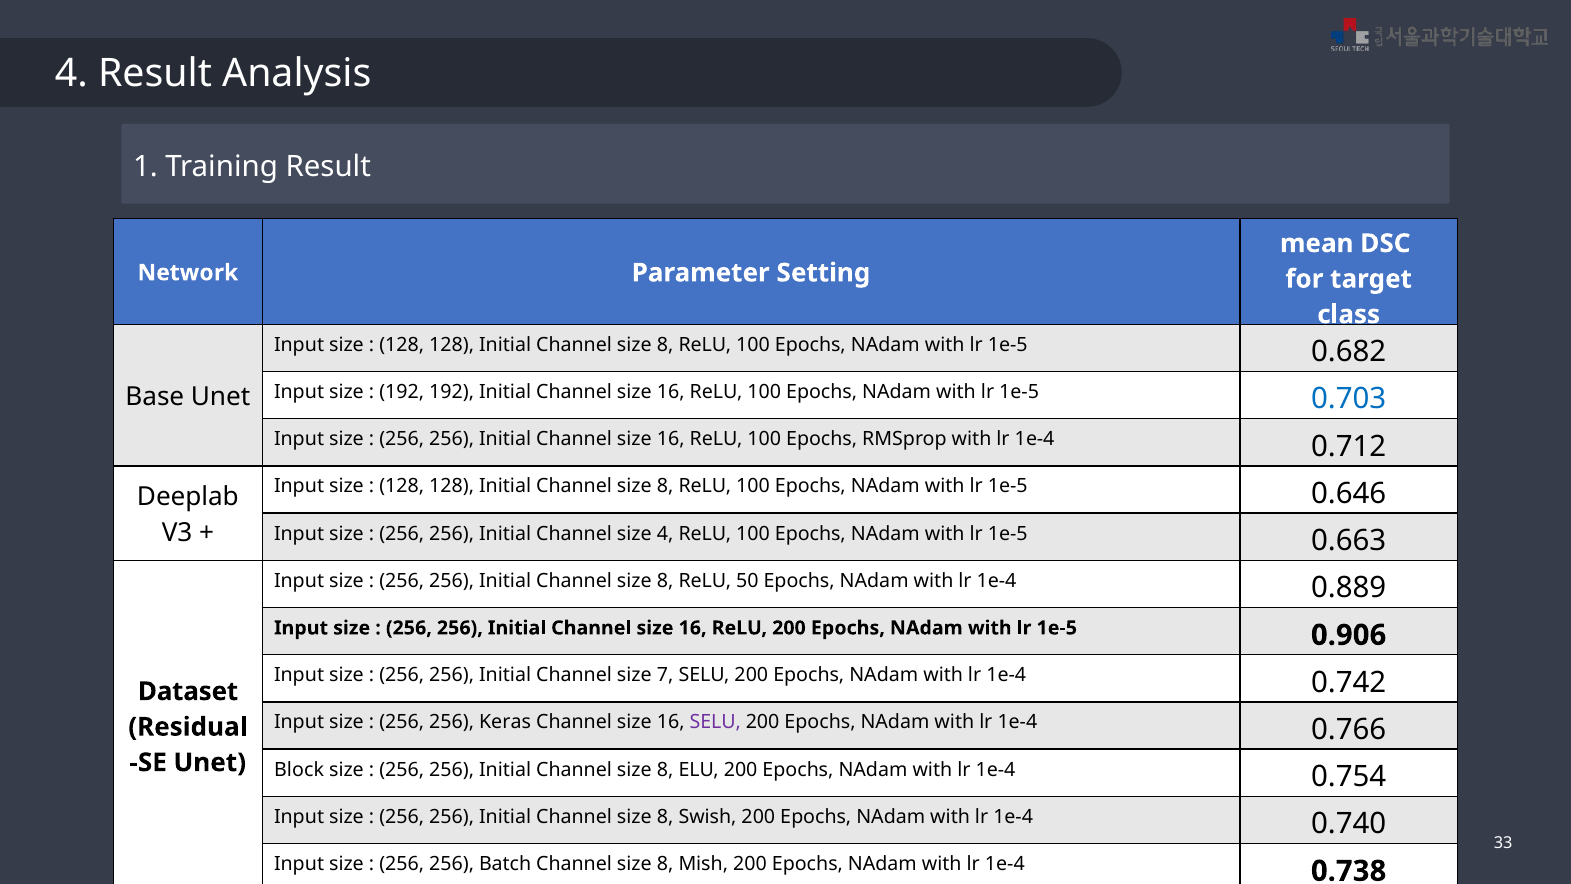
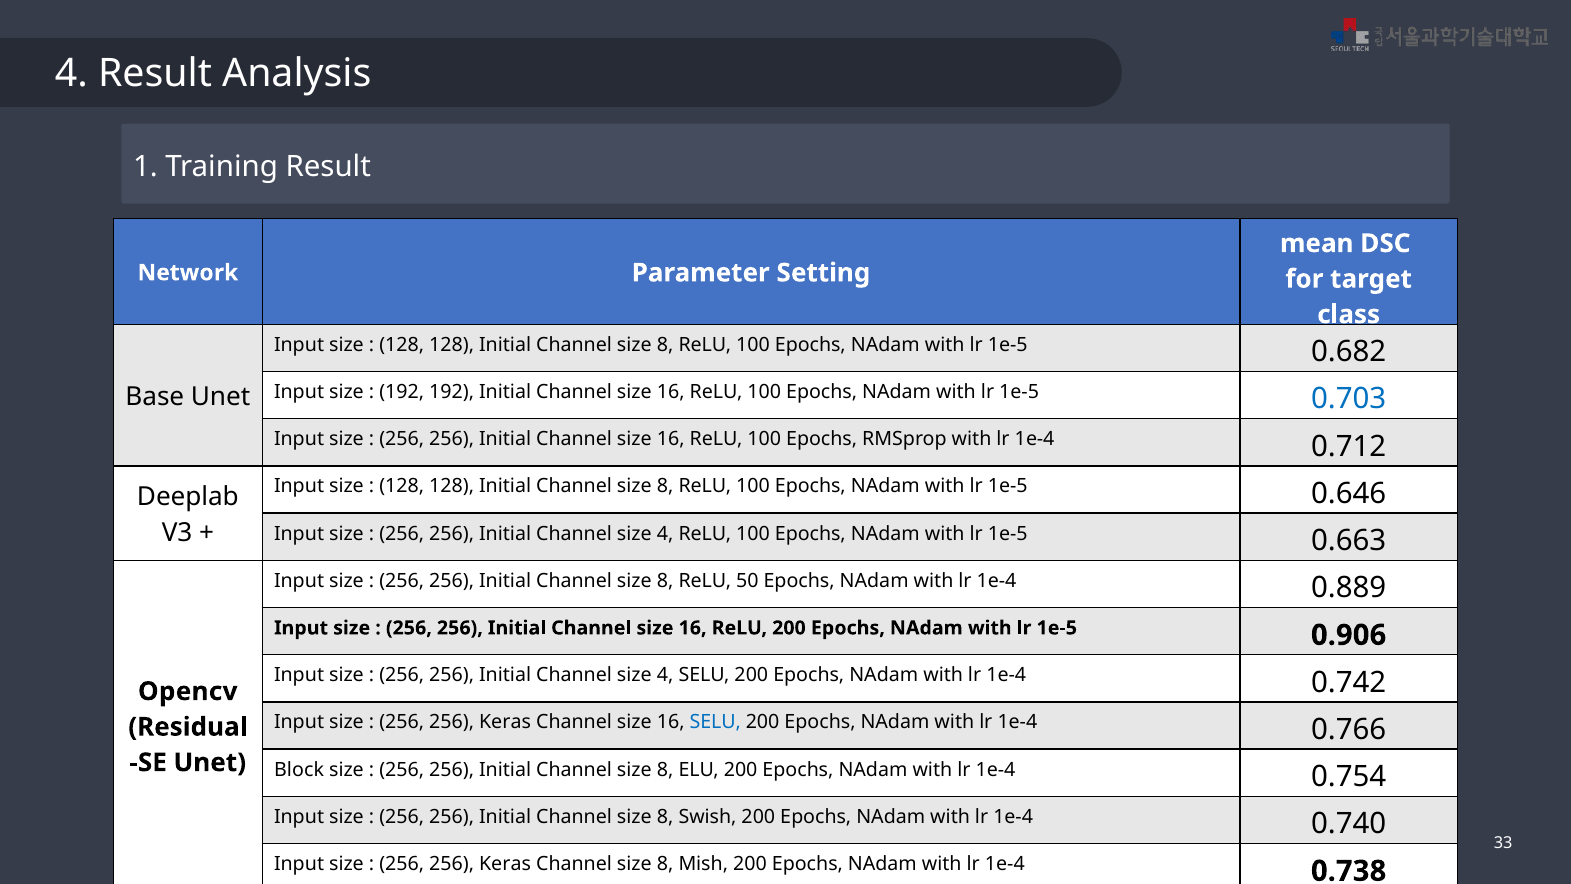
7 at (665, 675): 7 -> 4
Dataset: Dataset -> Opencv
SELU at (715, 722) colour: purple -> blue
Batch at (505, 864): Batch -> Keras
